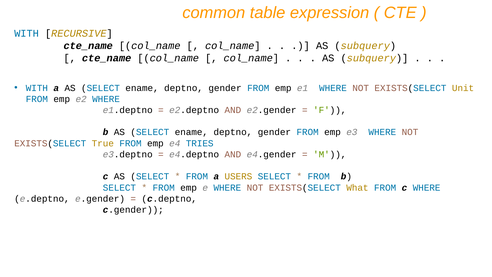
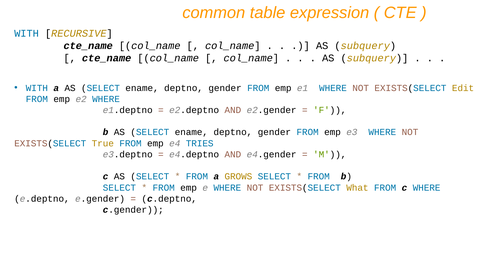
Unit: Unit -> Edit
USERS: USERS -> GROWS
